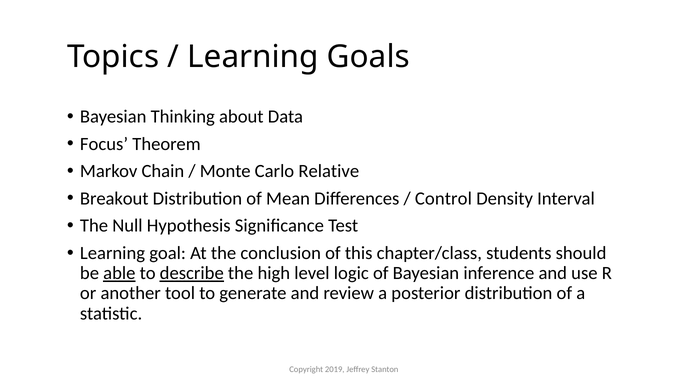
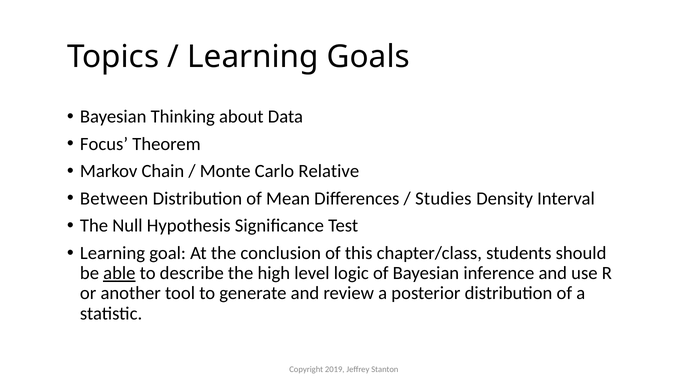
Breakout: Breakout -> Between
Control: Control -> Studies
describe underline: present -> none
